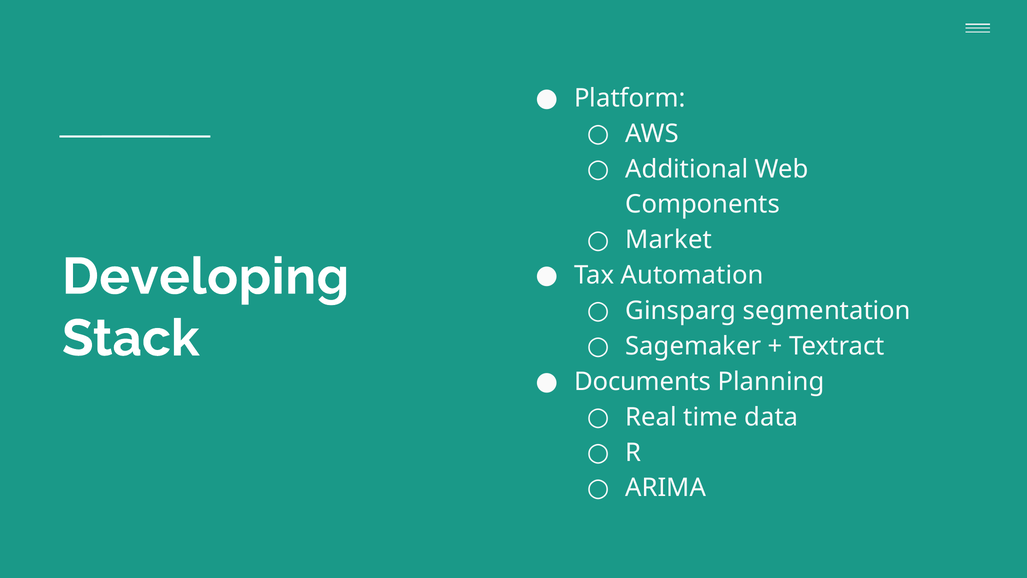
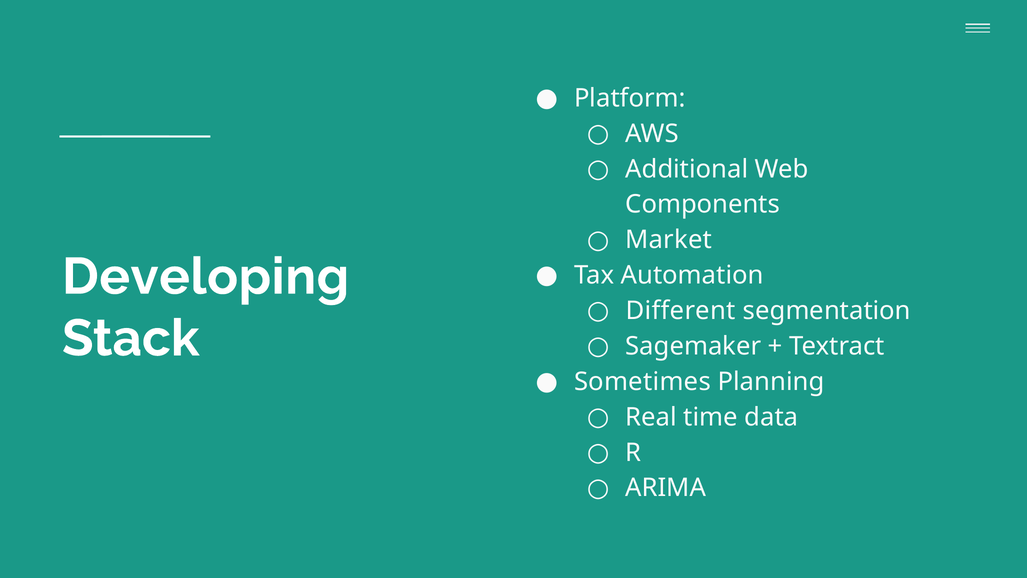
Ginsparg: Ginsparg -> Different
Documents: Documents -> Sometimes
